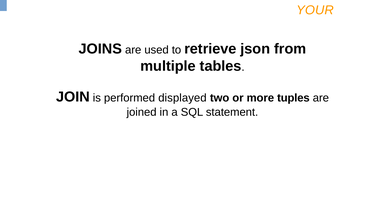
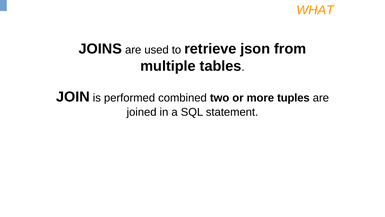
YOUR: YOUR -> WHAT
displayed: displayed -> combined
